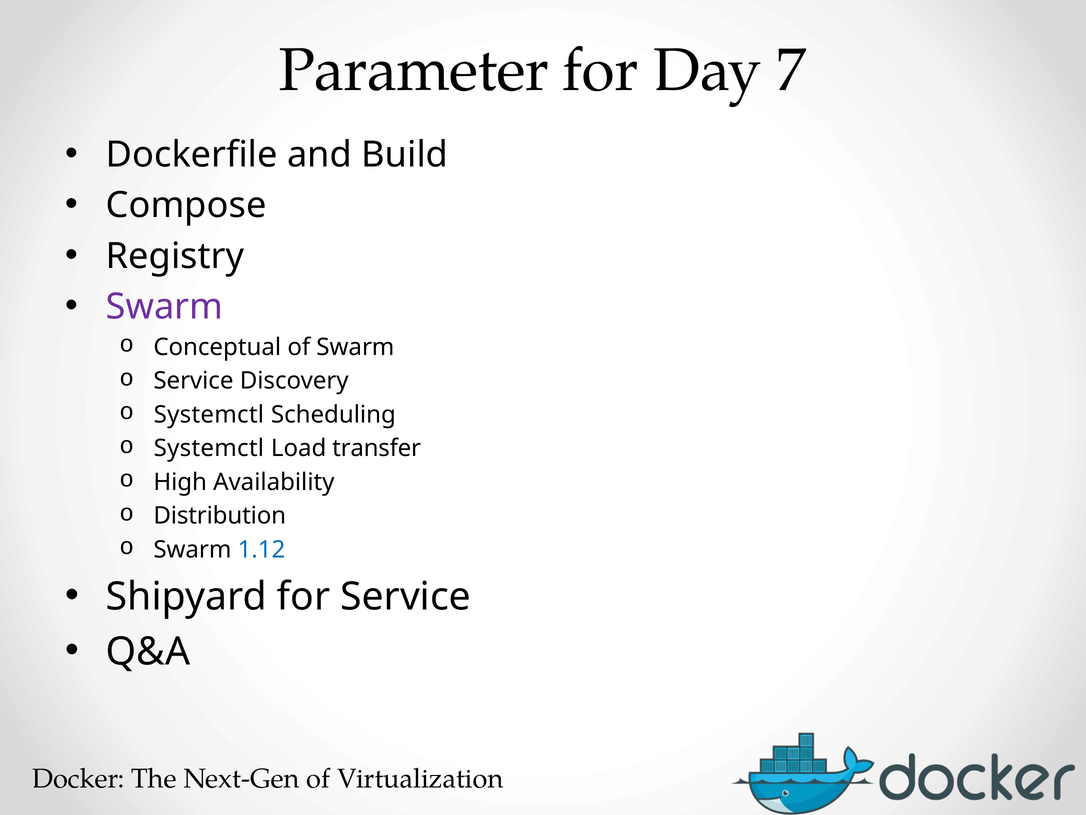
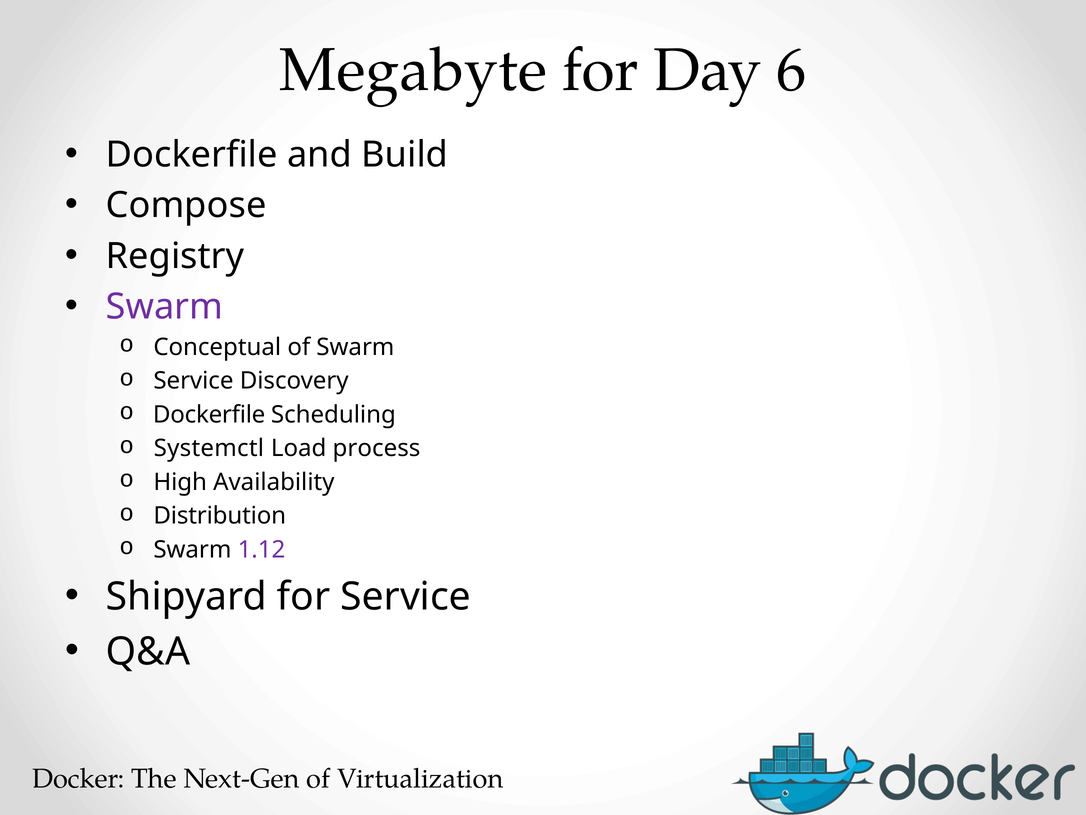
Parameter: Parameter -> Megabyte
7: 7 -> 6
Systemctl at (209, 414): Systemctl -> Dockerfile
transfer: transfer -> process
1.12 colour: blue -> purple
